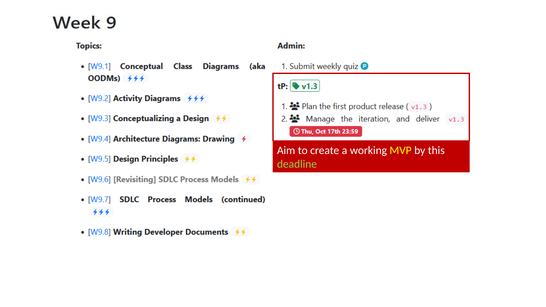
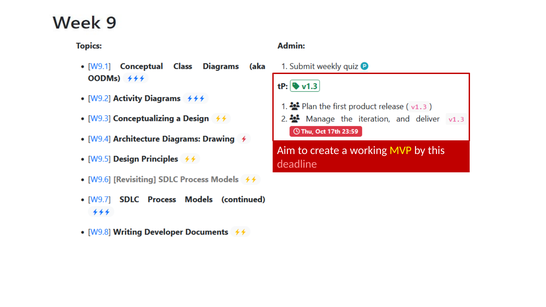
deadline colour: light green -> pink
